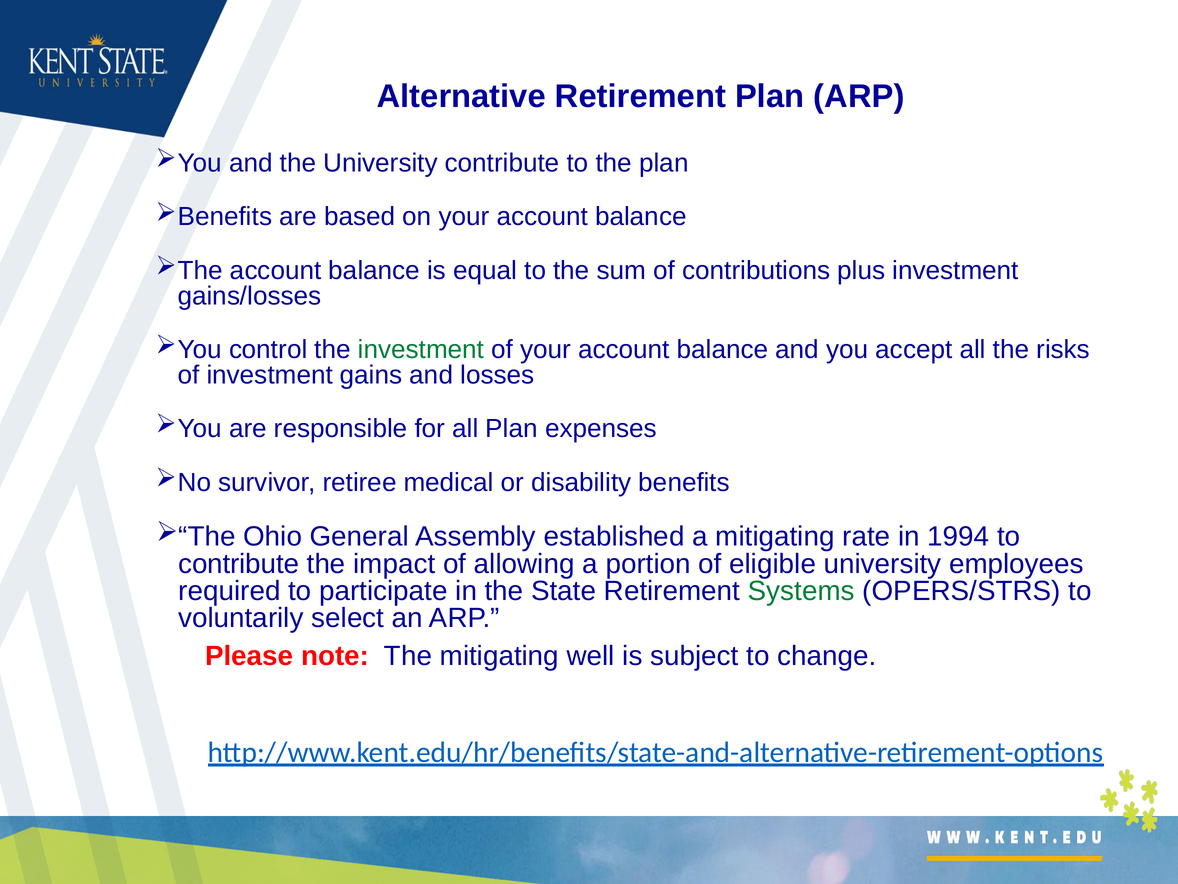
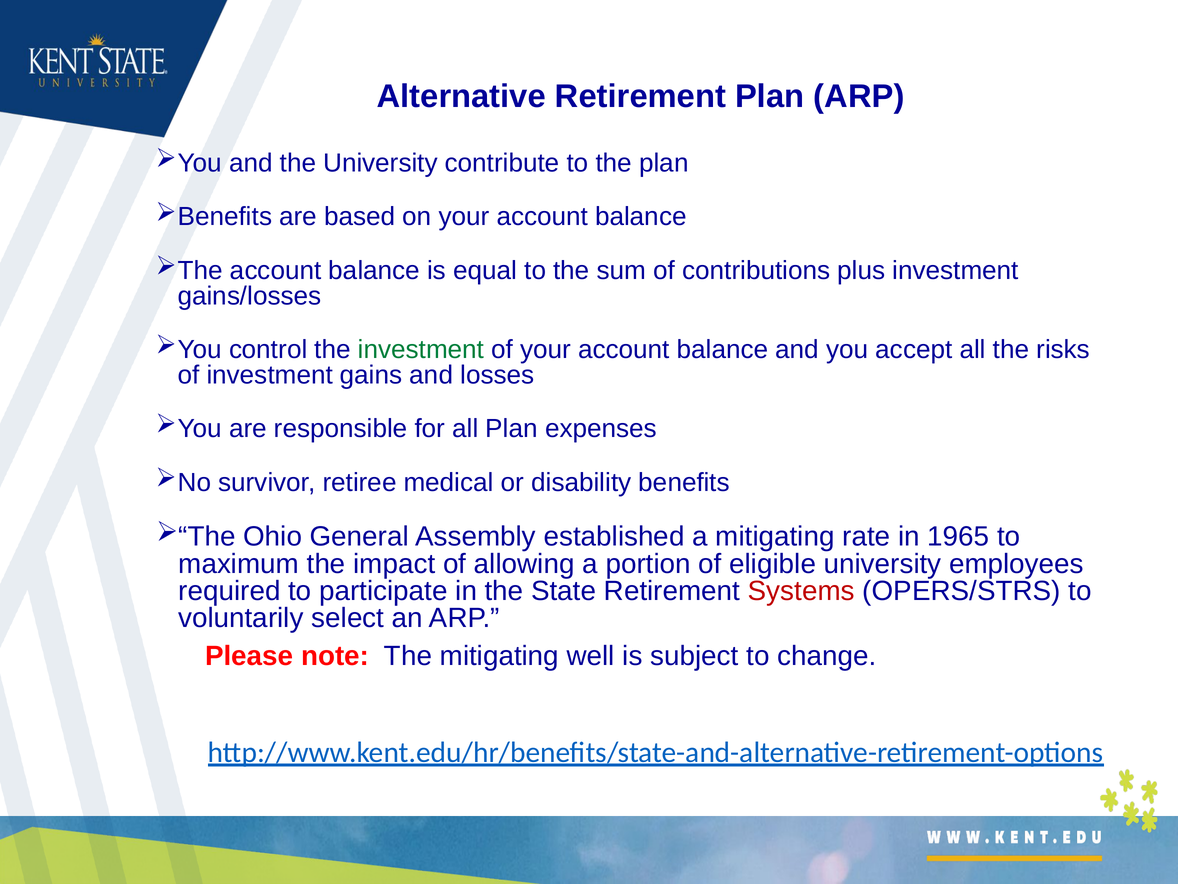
1994: 1994 -> 1965
contribute at (239, 564): contribute -> maximum
Systems colour: green -> red
